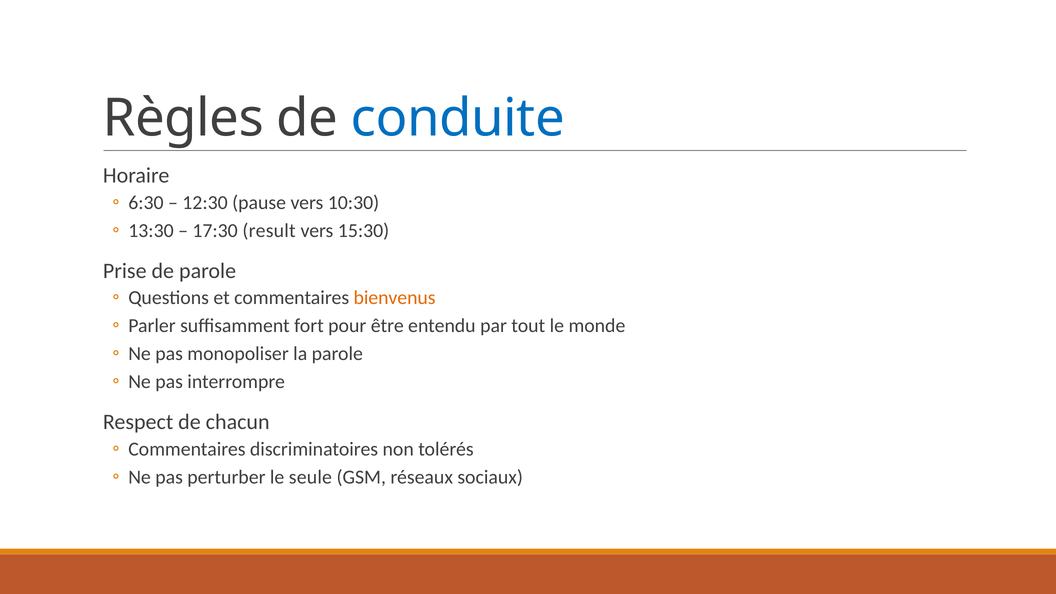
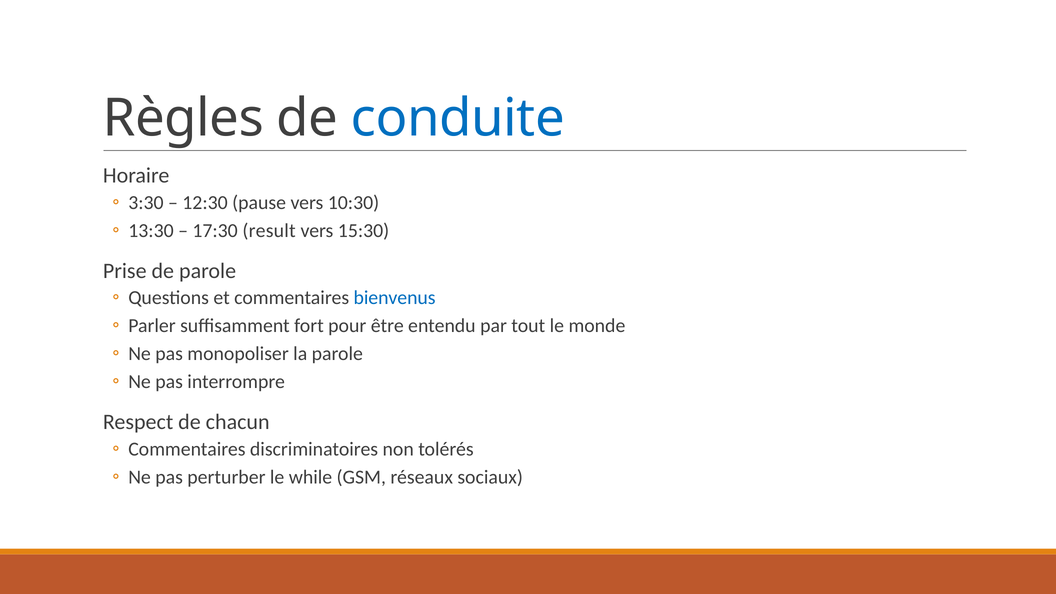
6:30: 6:30 -> 3:30
bienvenus colour: orange -> blue
seule: seule -> while
